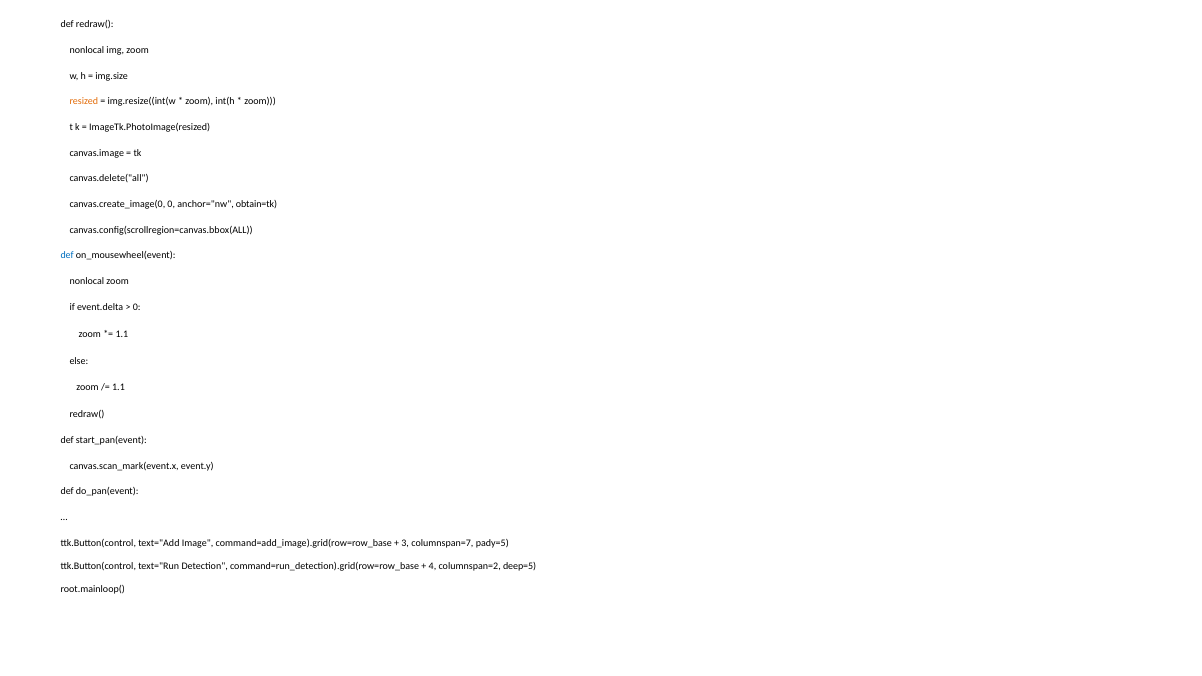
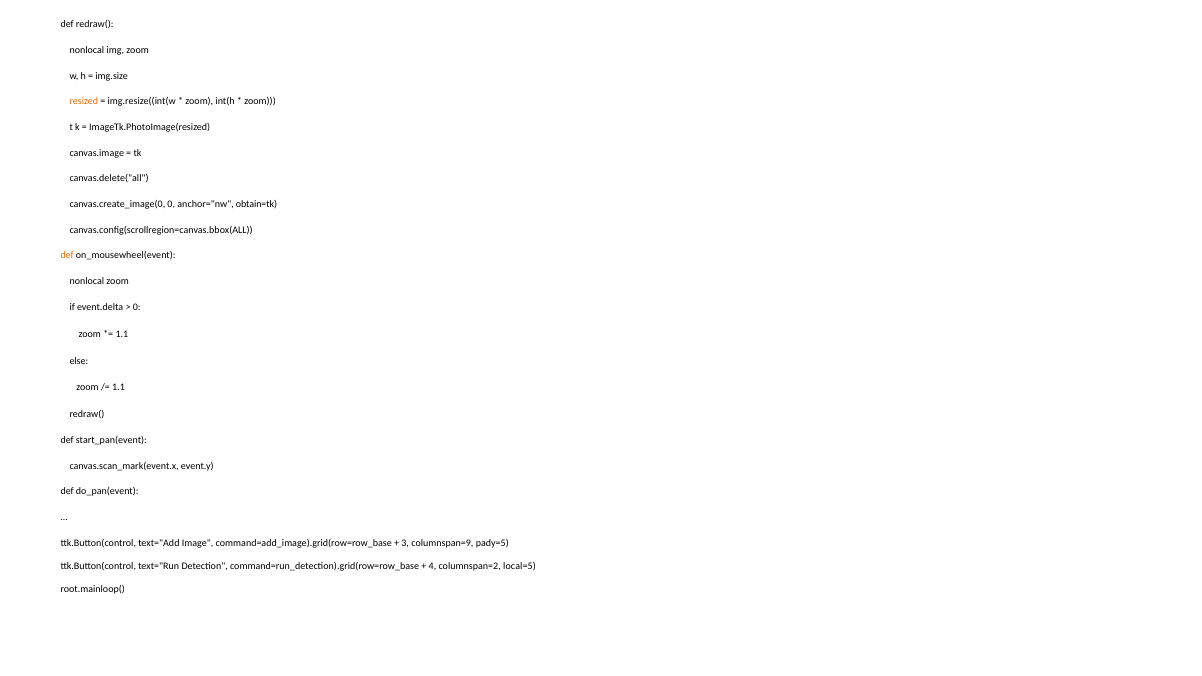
def at (67, 256) colour: blue -> orange
columnspan=7: columnspan=7 -> columnspan=9
deep=5: deep=5 -> local=5
